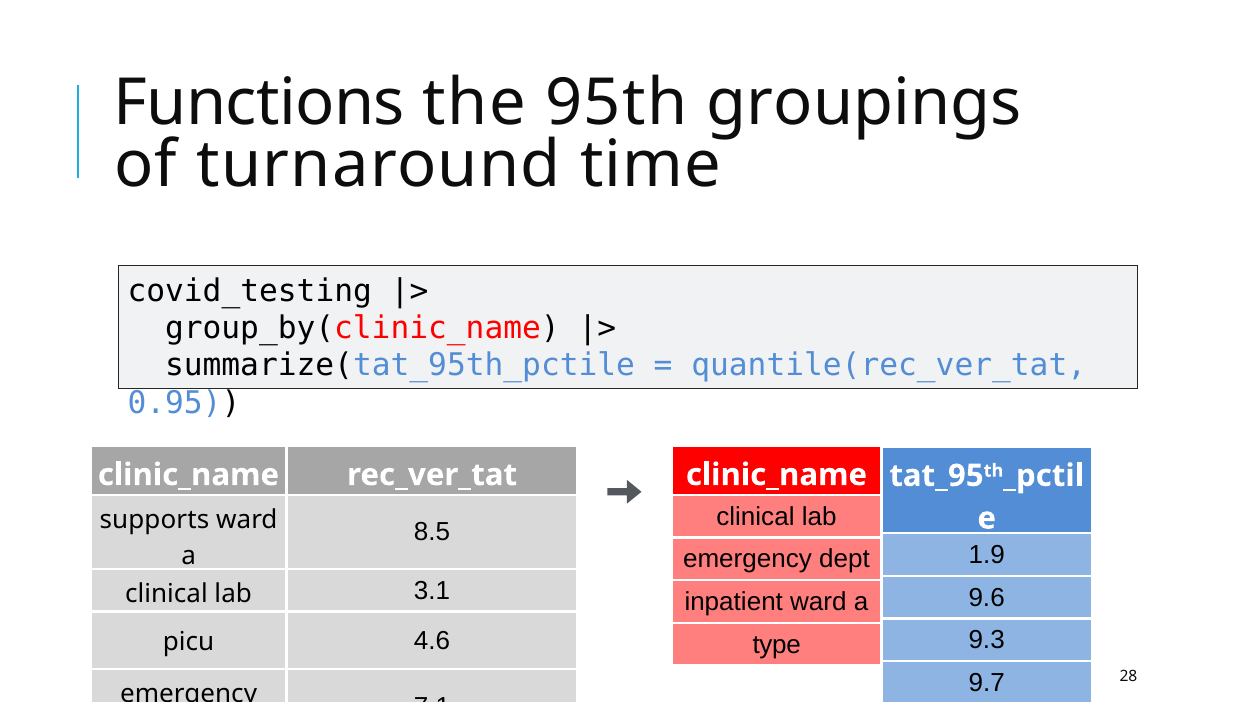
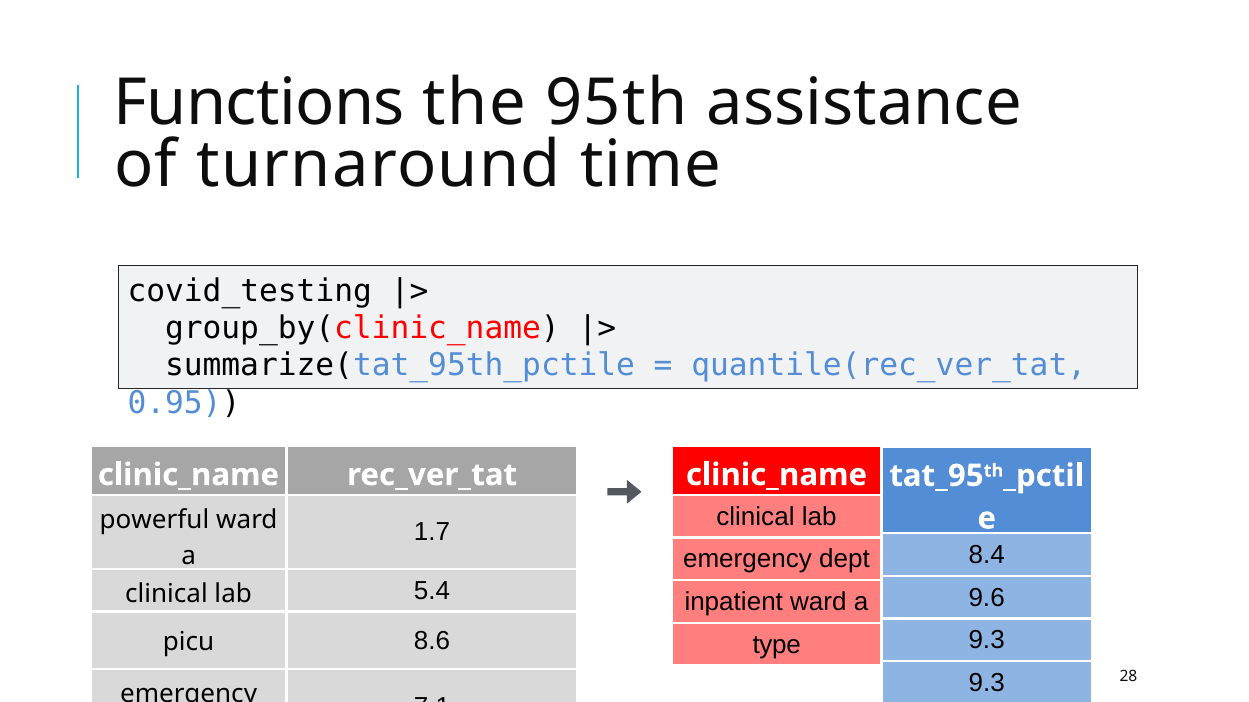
groupings: groupings -> assistance
supports: supports -> powerful
8.5: 8.5 -> 1.7
1.9: 1.9 -> 8.4
3.1: 3.1 -> 5.4
4.6: 4.6 -> 8.6
9.7 at (987, 683): 9.7 -> 9.3
